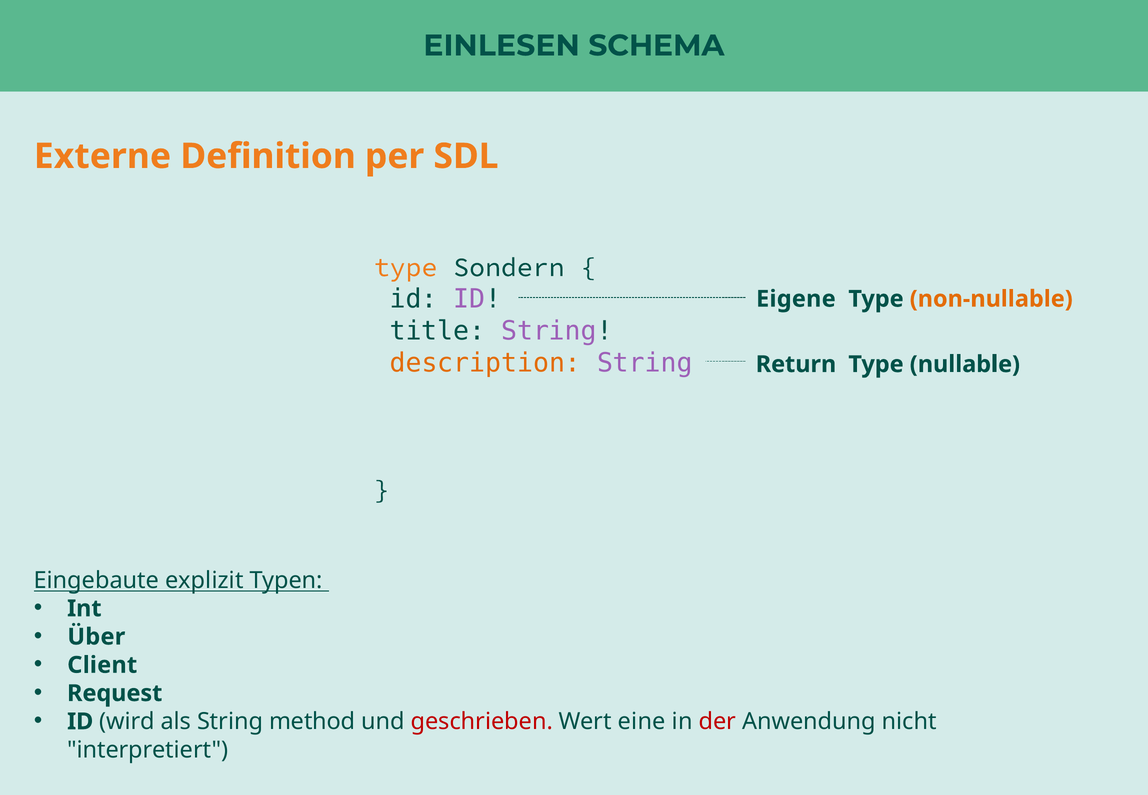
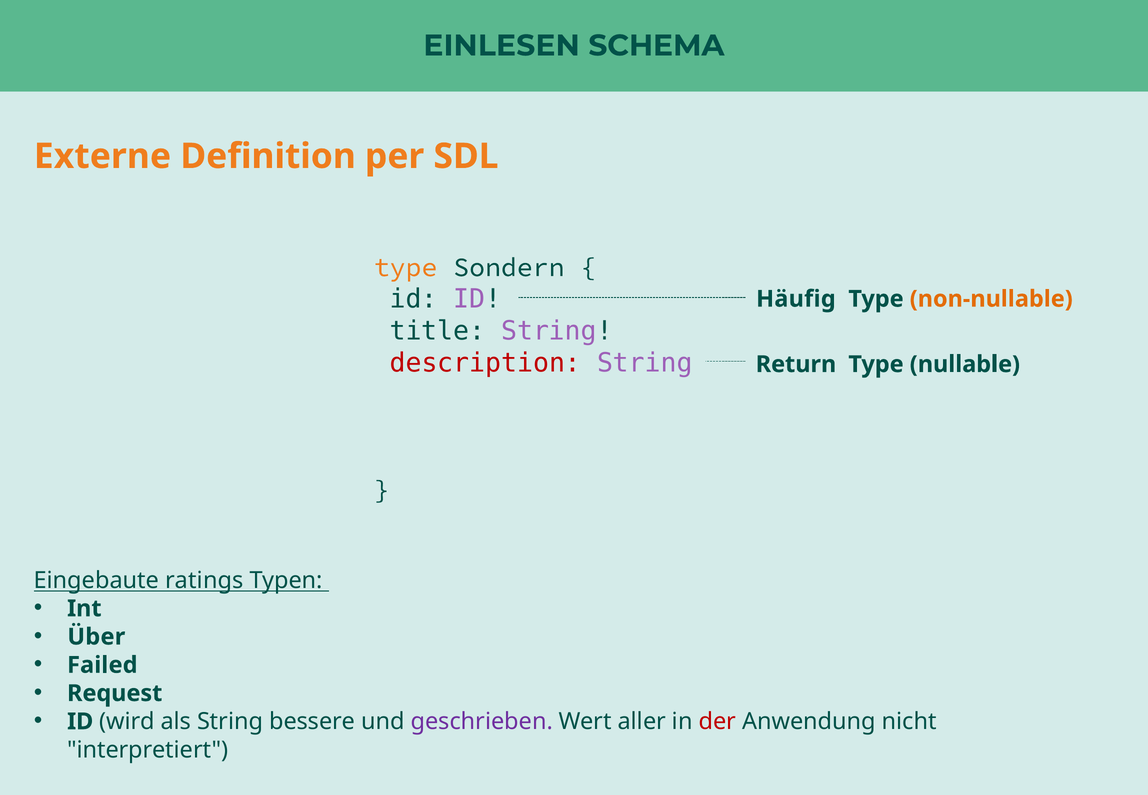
Eigene: Eigene -> Häufig
description colour: orange -> red
explizit: explizit -> ratings
Client: Client -> Failed
method: method -> bessere
geschrieben colour: red -> purple
eine: eine -> aller
